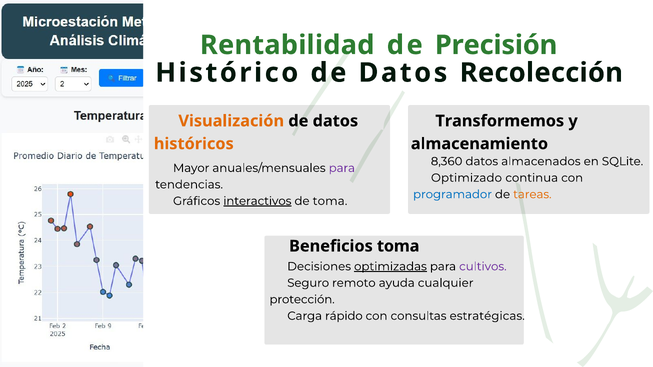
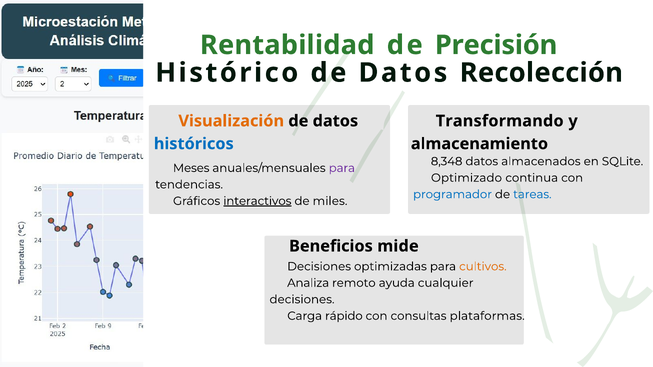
Transformemos: Transformemos -> Transformando
históricos colour: orange -> blue
8,360: 8,360 -> 8,348
Mayor: Mayor -> Meses
tareas colour: orange -> blue
de toma: toma -> miles
Beneficios toma: toma -> mide
optimizadas underline: present -> none
cultivos colour: purple -> orange
Seguro: Seguro -> Analiza
protección at (302, 300): protección -> decisiones
estratégicas: estratégicas -> plataformas
